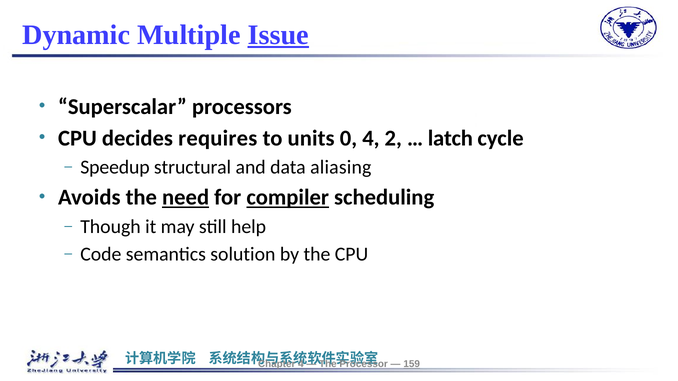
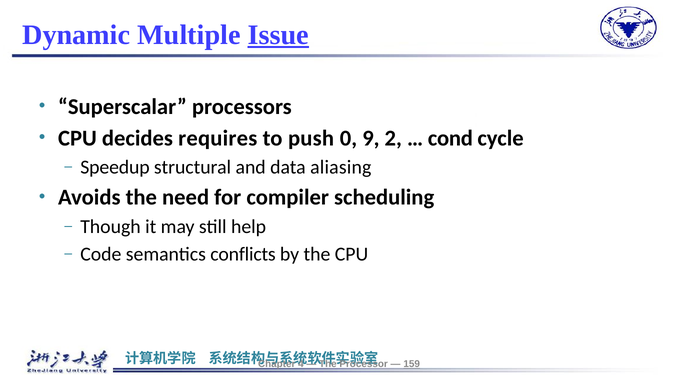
units: units -> push
0 4: 4 -> 9
latch: latch -> cond
need underline: present -> none
compiler underline: present -> none
solution: solution -> conflicts
